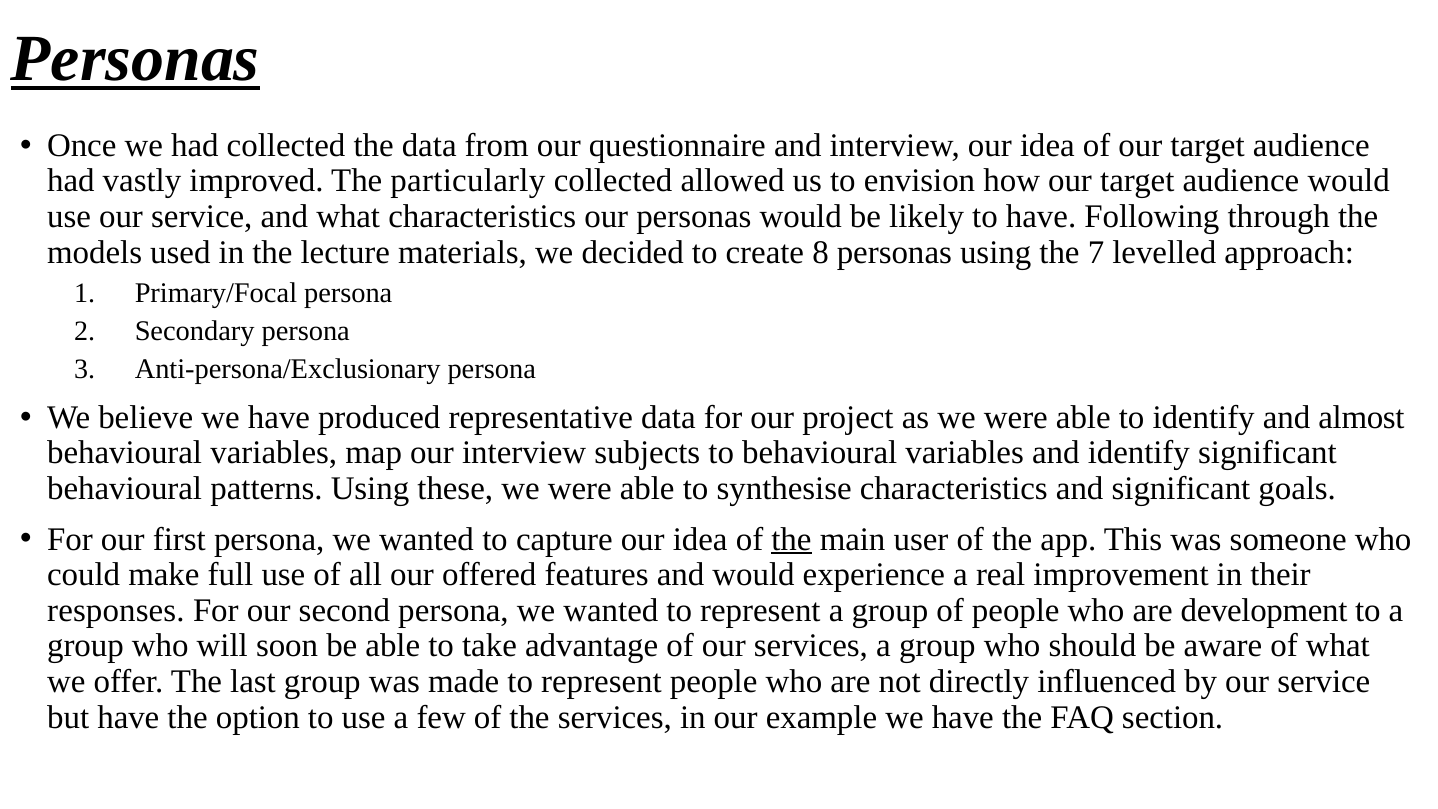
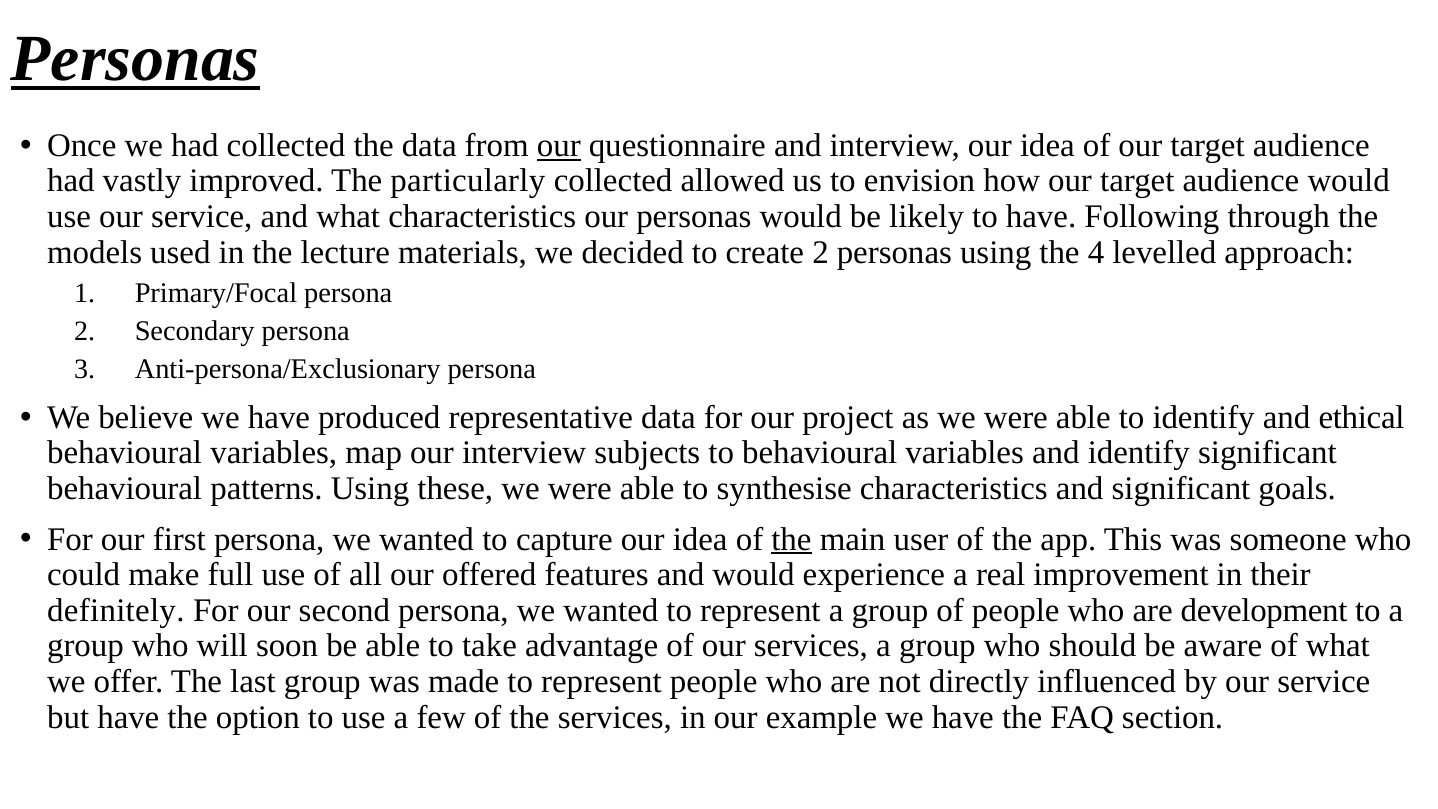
our at (559, 145) underline: none -> present
create 8: 8 -> 2
7: 7 -> 4
almost: almost -> ethical
responses: responses -> definitely
